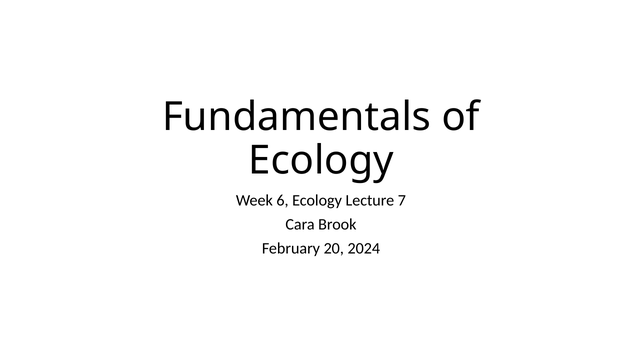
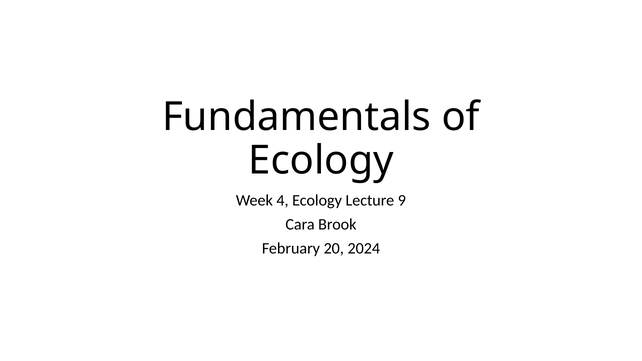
6: 6 -> 4
7: 7 -> 9
